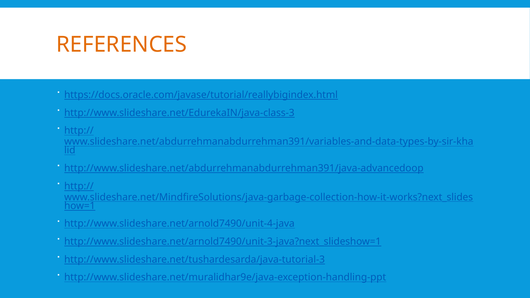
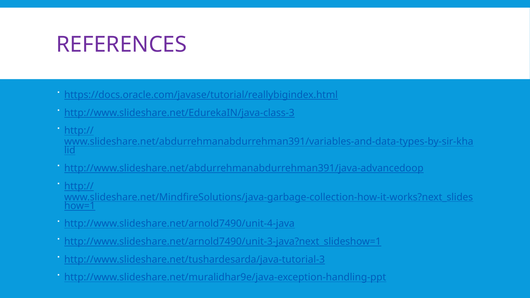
REFERENCES colour: orange -> purple
